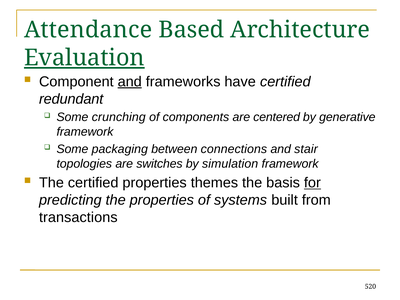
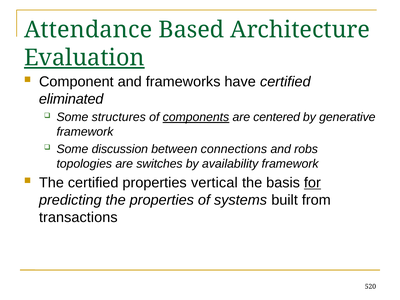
and at (130, 82) underline: present -> none
redundant: redundant -> eliminated
crunching: crunching -> structures
components underline: none -> present
packaging: packaging -> discussion
stair: stair -> robs
simulation: simulation -> availability
themes: themes -> vertical
